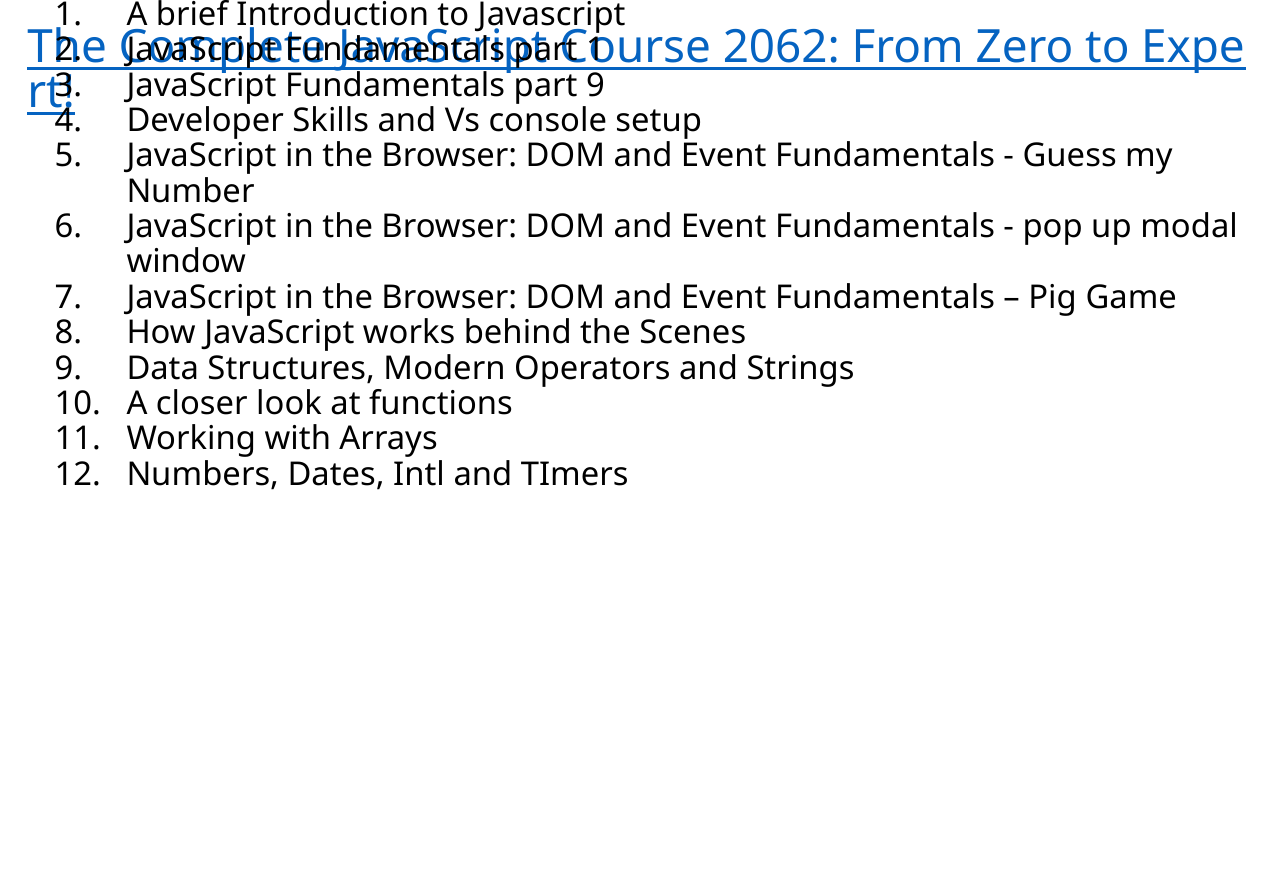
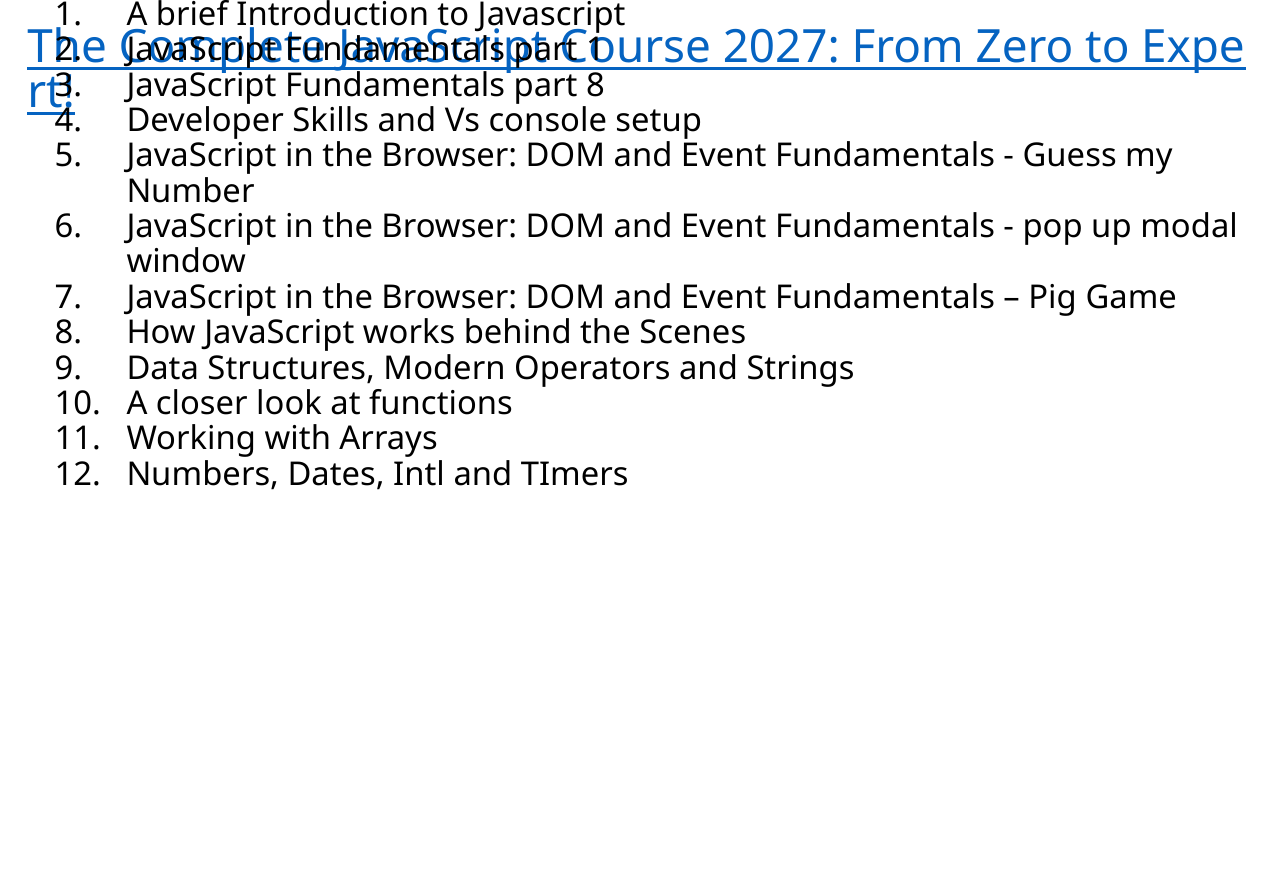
2062: 2062 -> 2027
part 9: 9 -> 8
